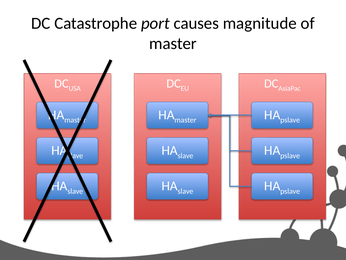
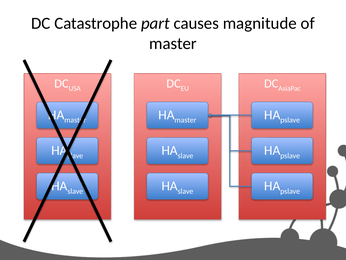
port: port -> part
